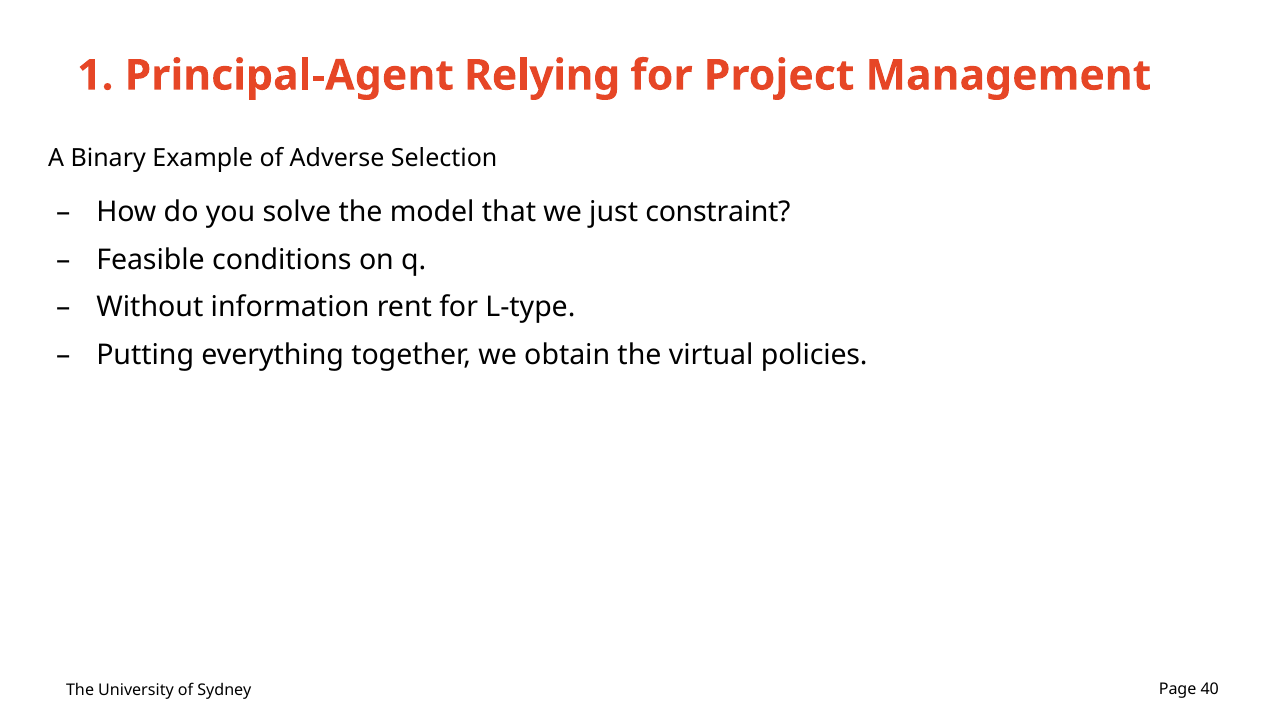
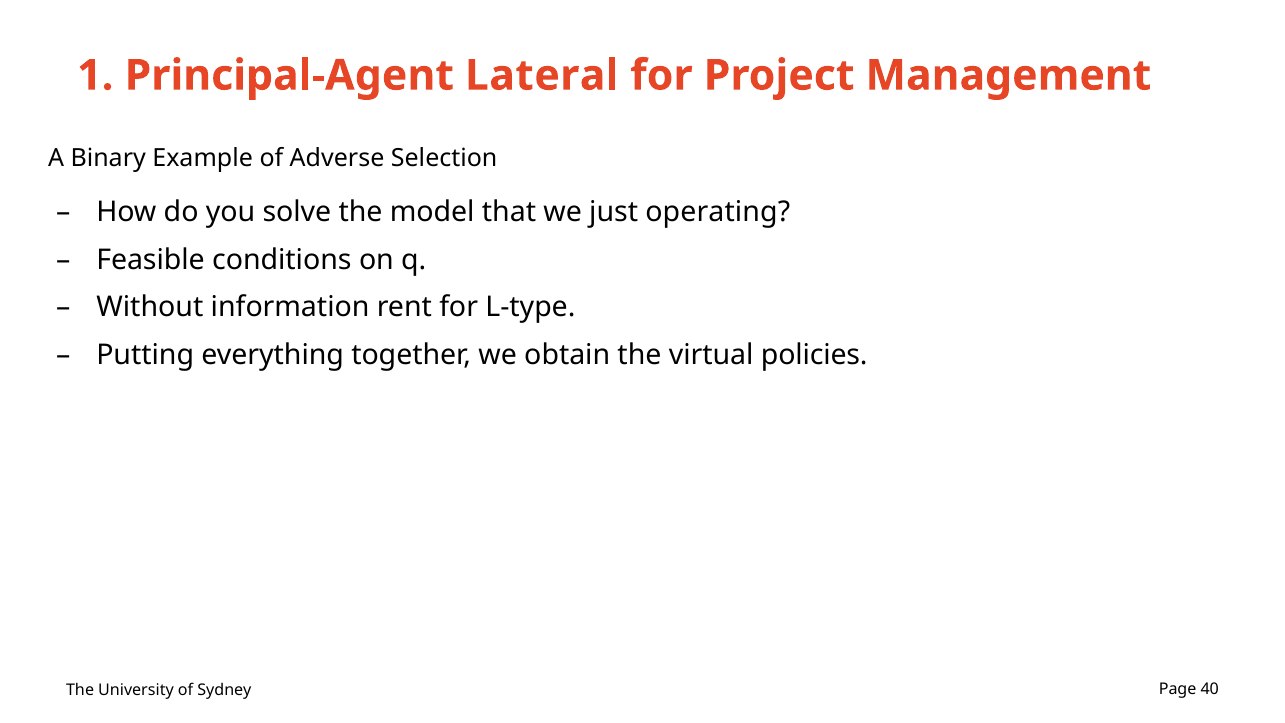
Relying: Relying -> Lateral
constraint: constraint -> operating
